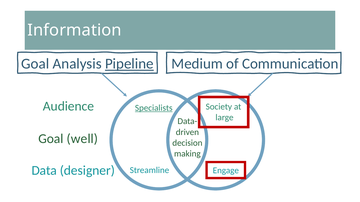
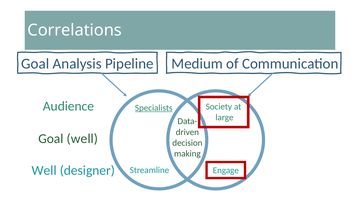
Information: Information -> Correlations
Pipeline underline: present -> none
Data at (44, 171): Data -> Well
